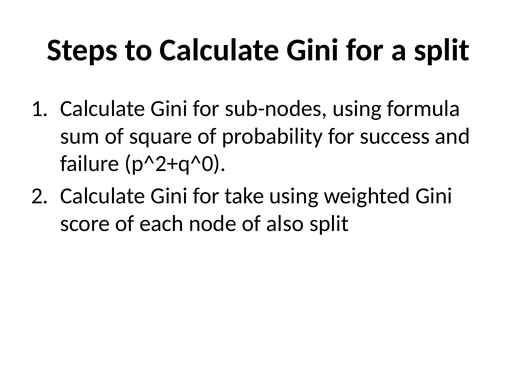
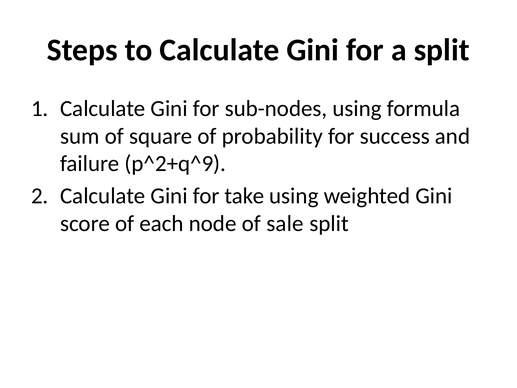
p^2+q^0: p^2+q^0 -> p^2+q^9
also: also -> sale
